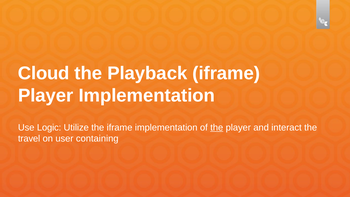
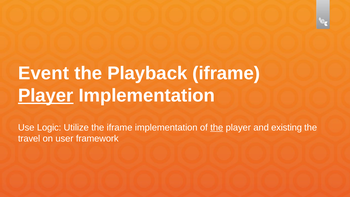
Cloud: Cloud -> Event
Player at (46, 95) underline: none -> present
interact: interact -> existing
containing: containing -> framework
